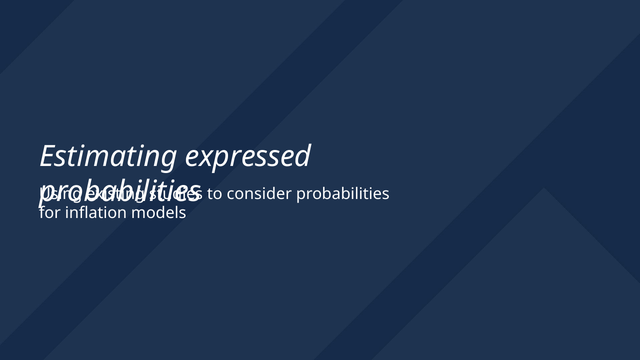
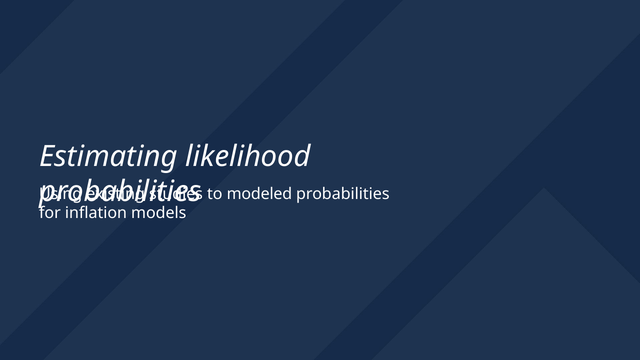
expressed: expressed -> likelihood
consider: consider -> modeled
